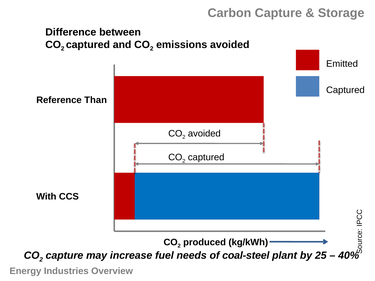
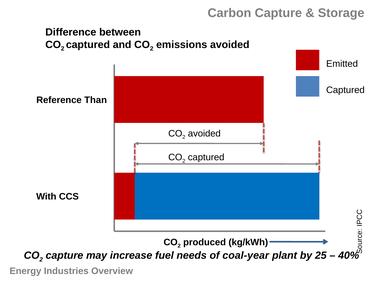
coal-steel: coal-steel -> coal-year
